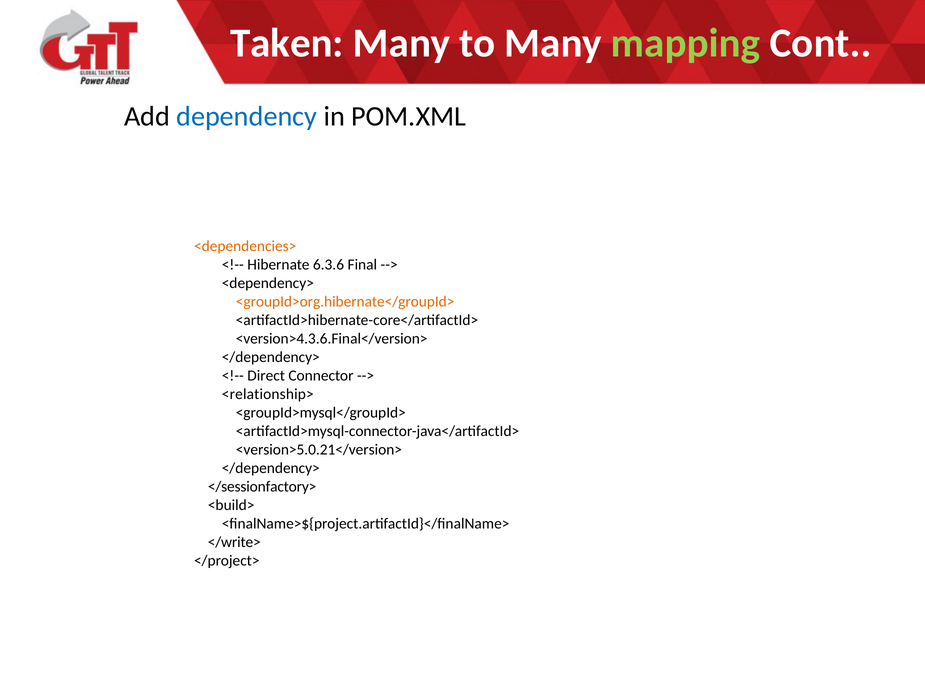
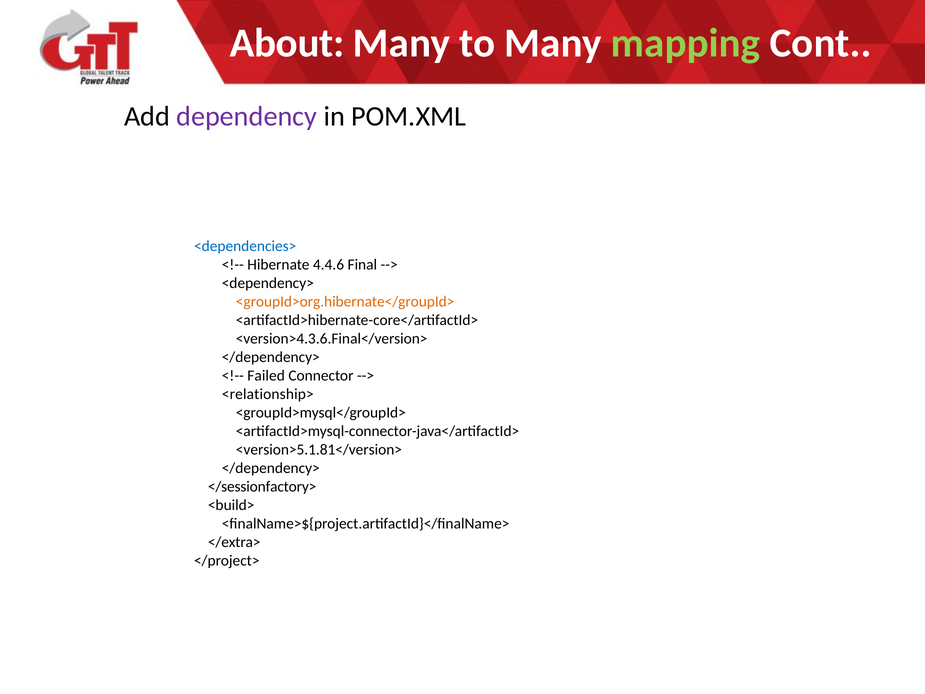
Taken: Taken -> About
dependency colour: blue -> purple
<dependencies> colour: orange -> blue
6.3.6: 6.3.6 -> 4.4.6
Direct: Direct -> Failed
<version>5.0.21</version>: <version>5.0.21</version> -> <version>5.1.81</version>
</write>: </write> -> </extra>
